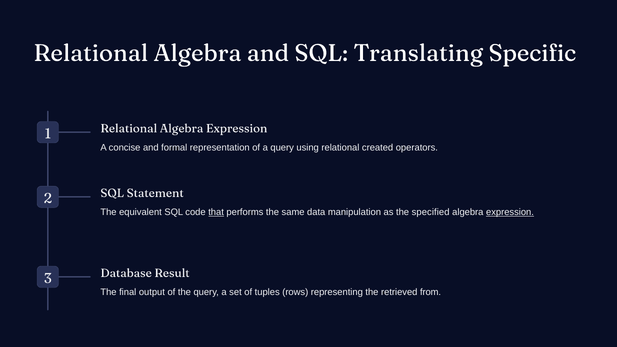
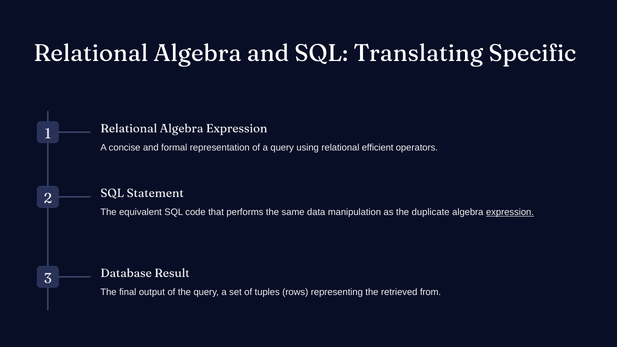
created: created -> efficient
that underline: present -> none
specified: specified -> duplicate
